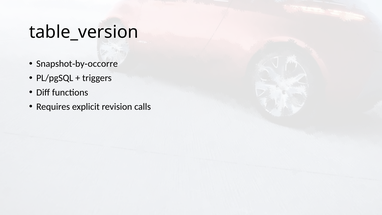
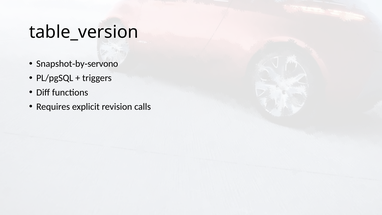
occorre: occorre -> servono
